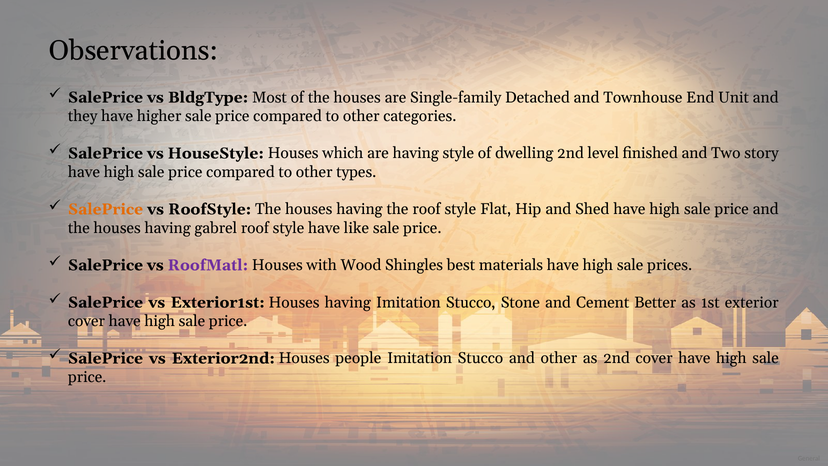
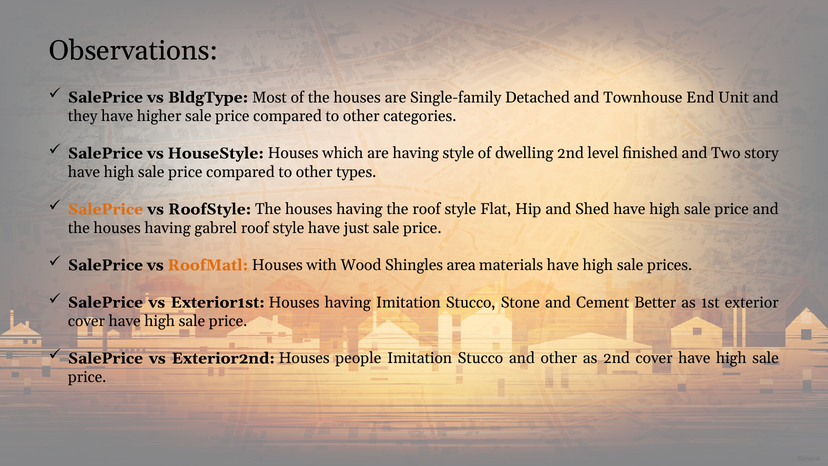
like: like -> just
RoofMatl colour: purple -> orange
best: best -> area
